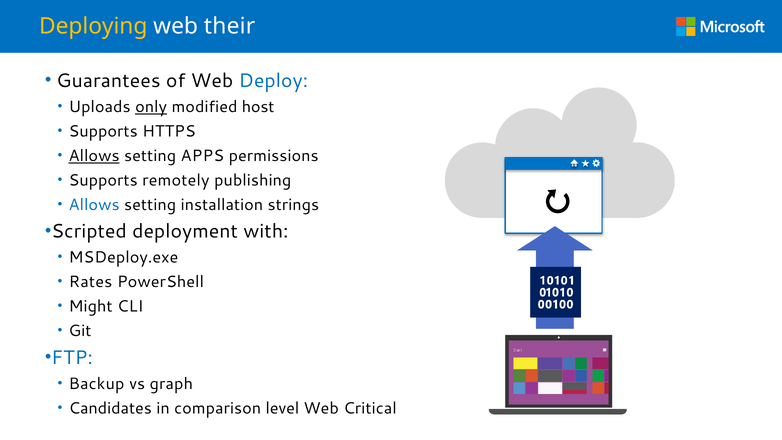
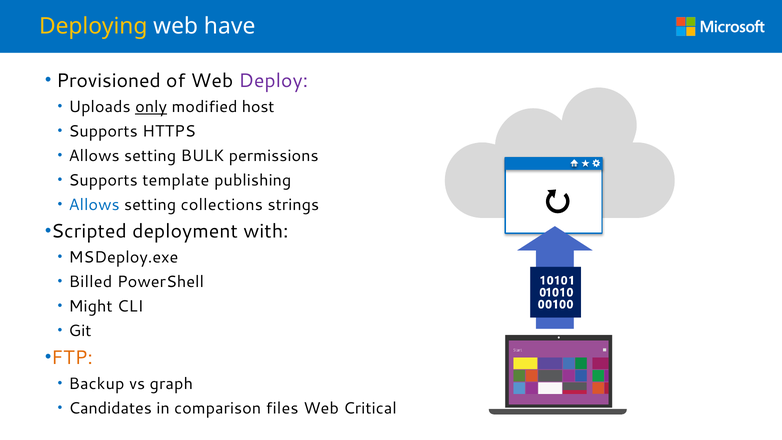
their: their -> have
Guarantees: Guarantees -> Provisioned
Deploy colour: blue -> purple
Allows at (94, 156) underline: present -> none
APPS: APPS -> BULK
remotely: remotely -> template
installation: installation -> collections
Rates: Rates -> Billed
FTP colour: blue -> orange
level: level -> files
